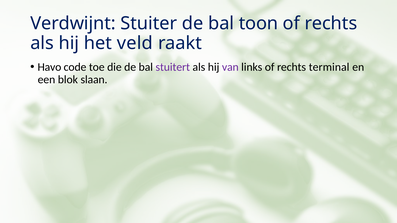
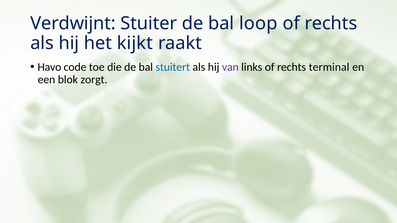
toon: toon -> loop
veld: veld -> kijkt
stuitert colour: purple -> blue
slaan: slaan -> zorgt
